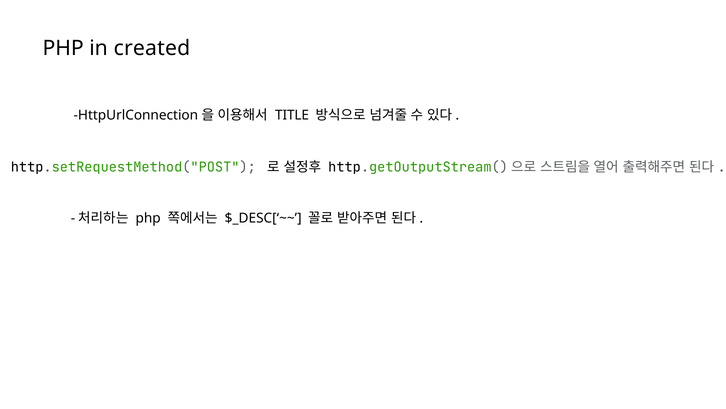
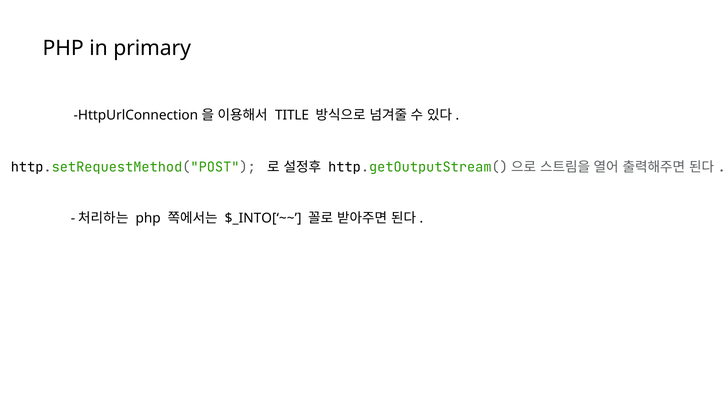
created: created -> primary
$_DESC[‘~~: $_DESC[‘~~ -> $_INTO[‘~~
